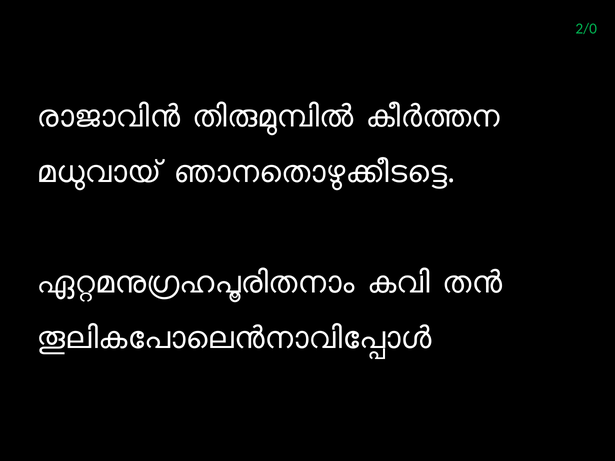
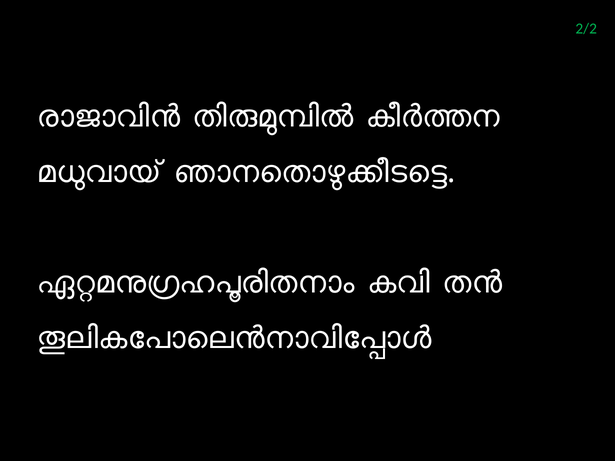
2/0: 2/0 -> 2/2
